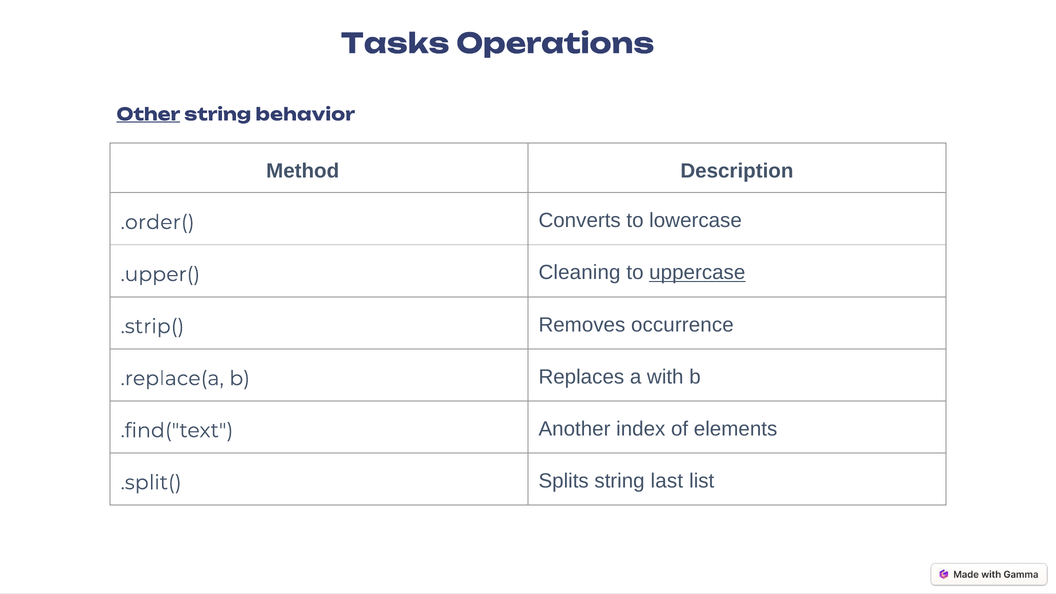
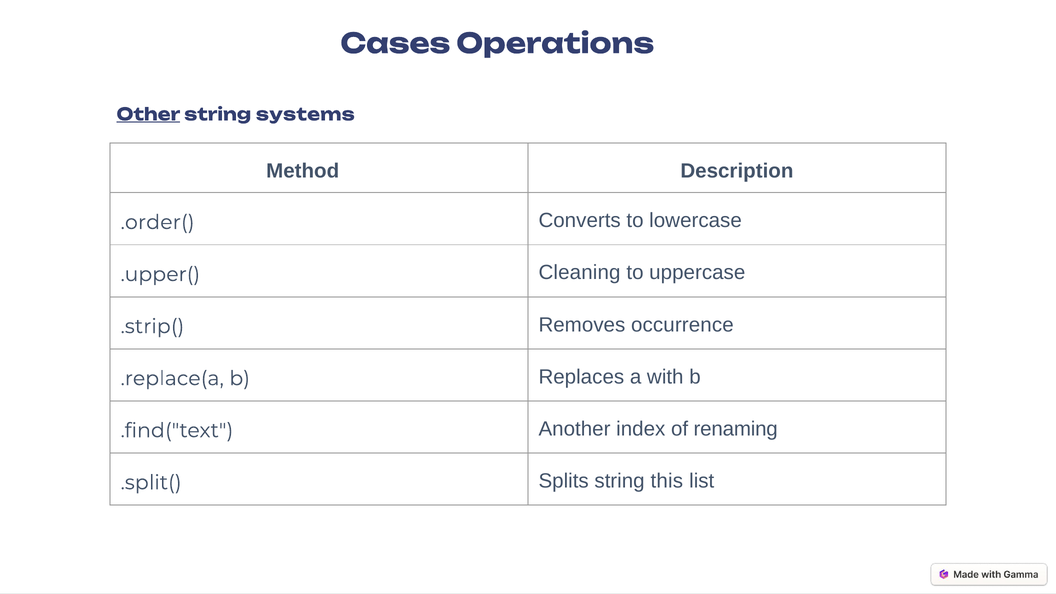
Tasks: Tasks -> Cases
behavior: behavior -> systems
uppercase underline: present -> none
elements: elements -> renaming
last: last -> this
